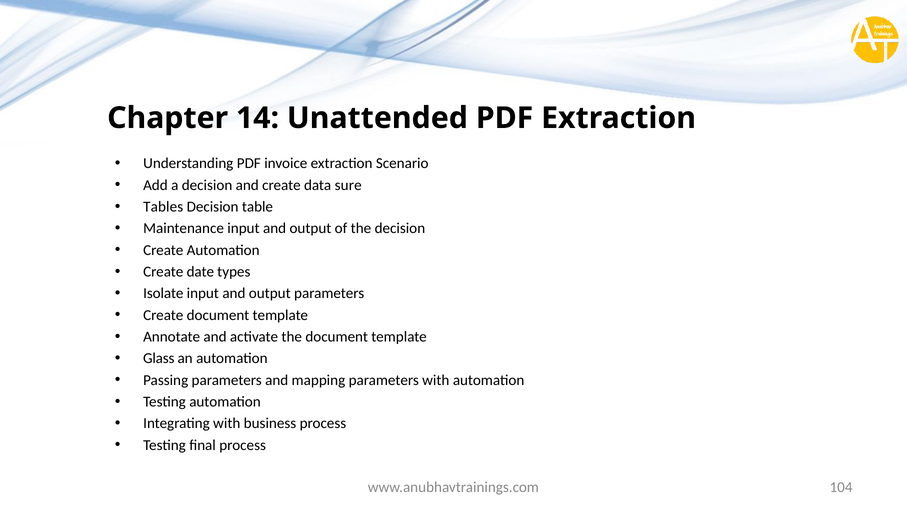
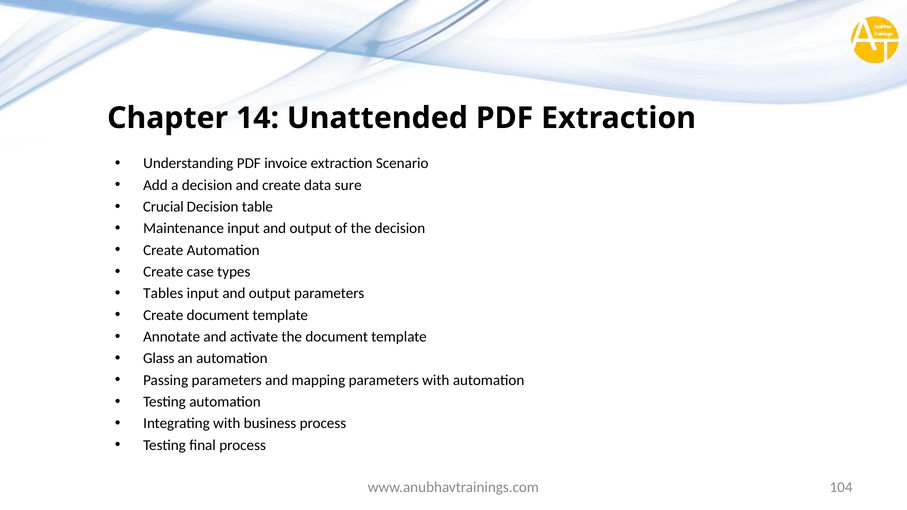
Tables: Tables -> Crucial
date: date -> case
Isolate: Isolate -> Tables
